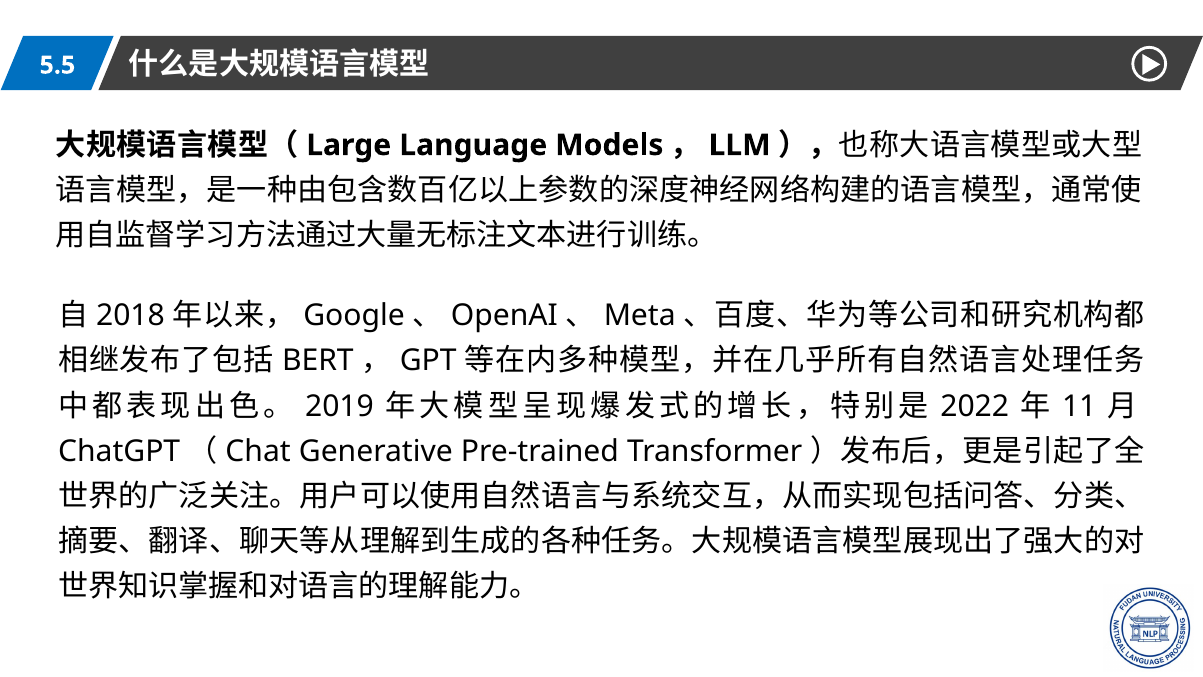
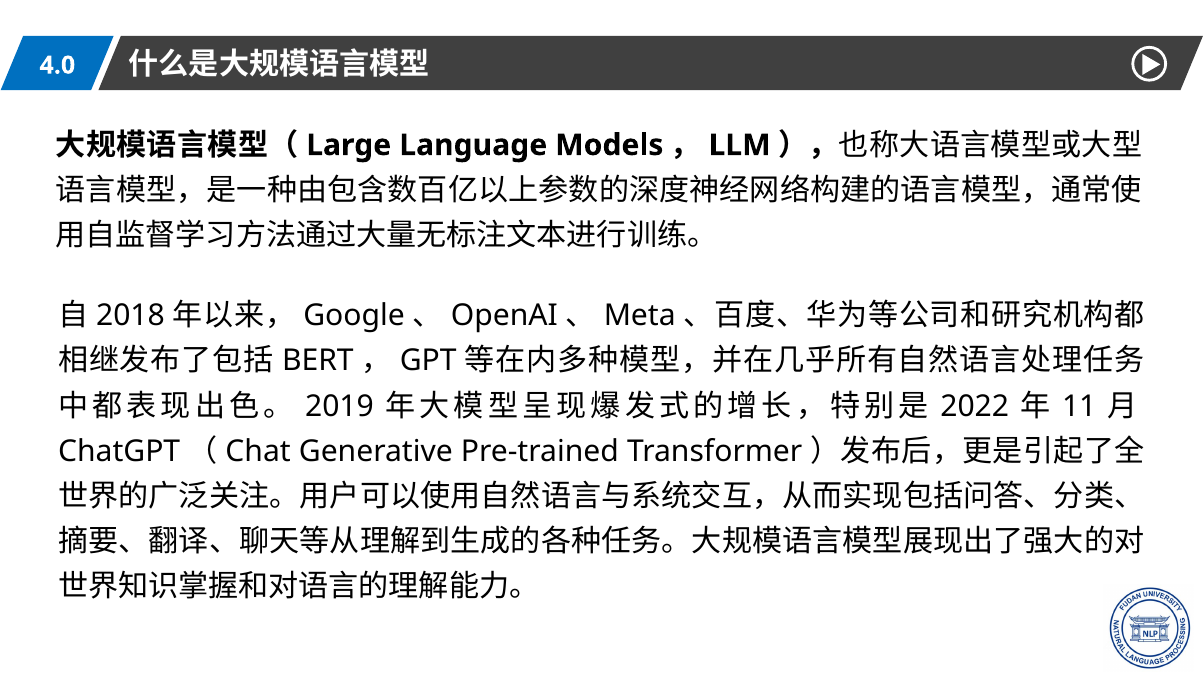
5.5: 5.5 -> 4.0
